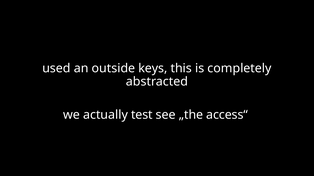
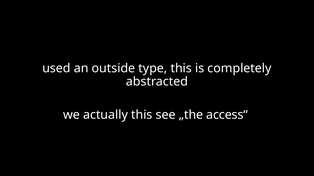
keys: keys -> type
actually test: test -> this
